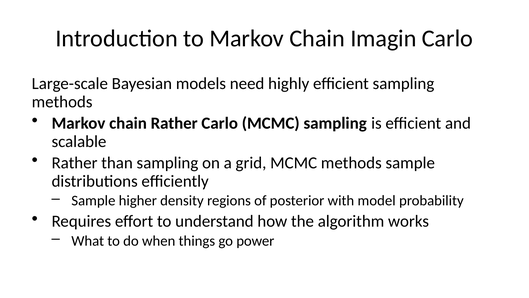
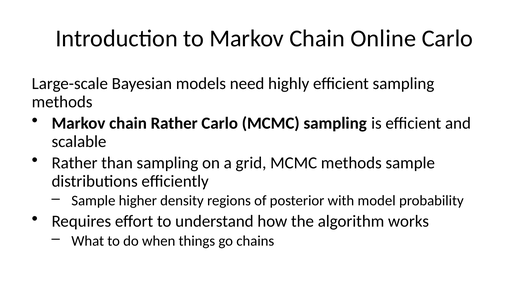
Imagin: Imagin -> Online
power: power -> chains
